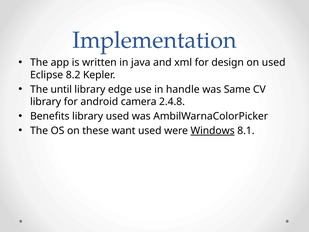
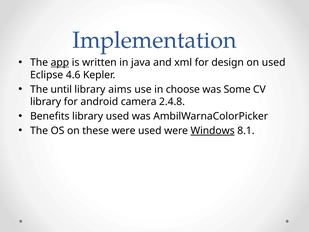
app underline: none -> present
8.2: 8.2 -> 4.6
edge: edge -> aims
handle: handle -> choose
Same: Same -> Some
these want: want -> were
